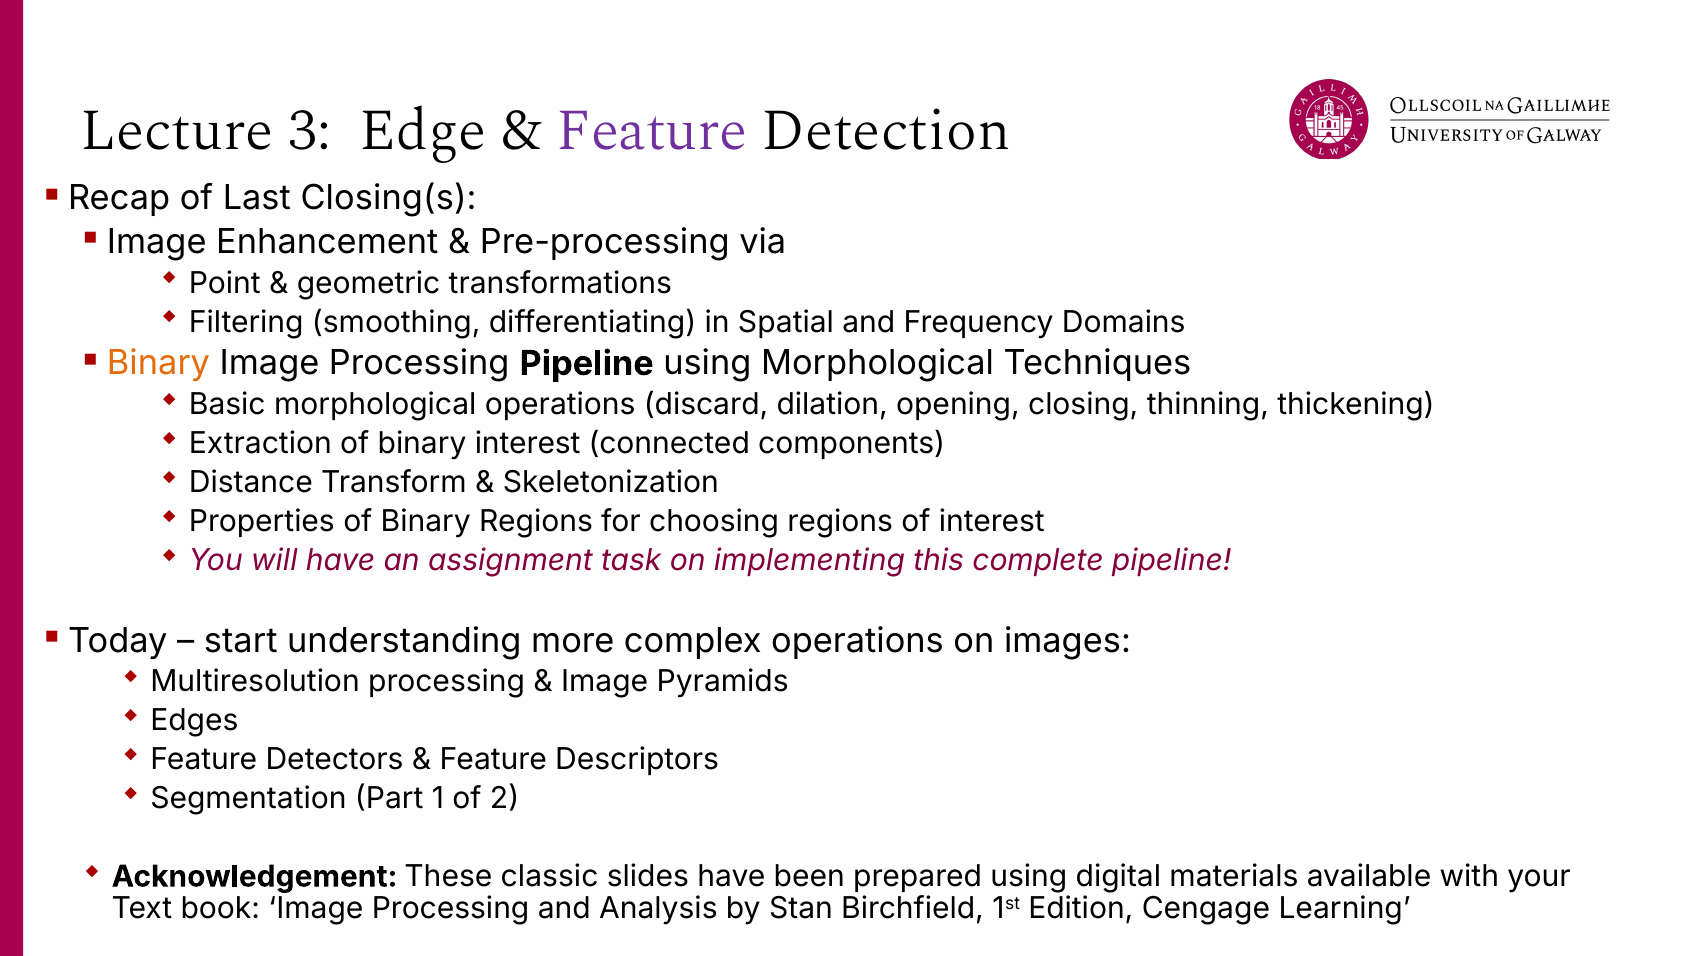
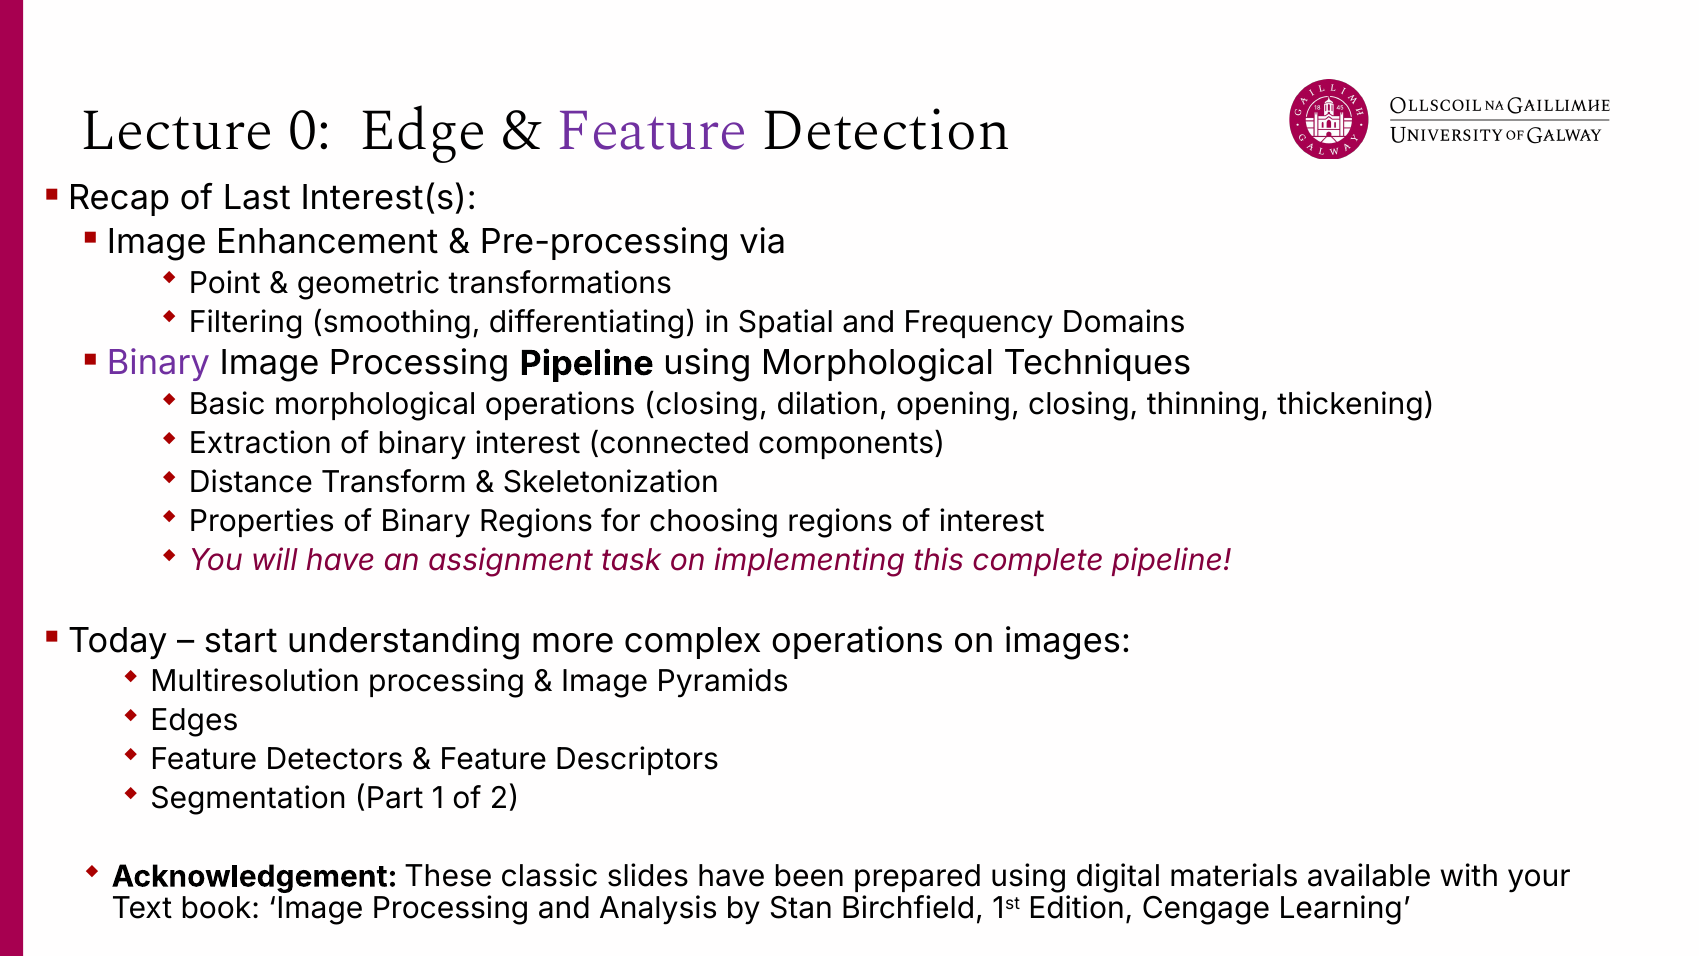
3: 3 -> 0
Closing(s: Closing(s -> Interest(s
Binary at (158, 364) colour: orange -> purple
operations discard: discard -> closing
